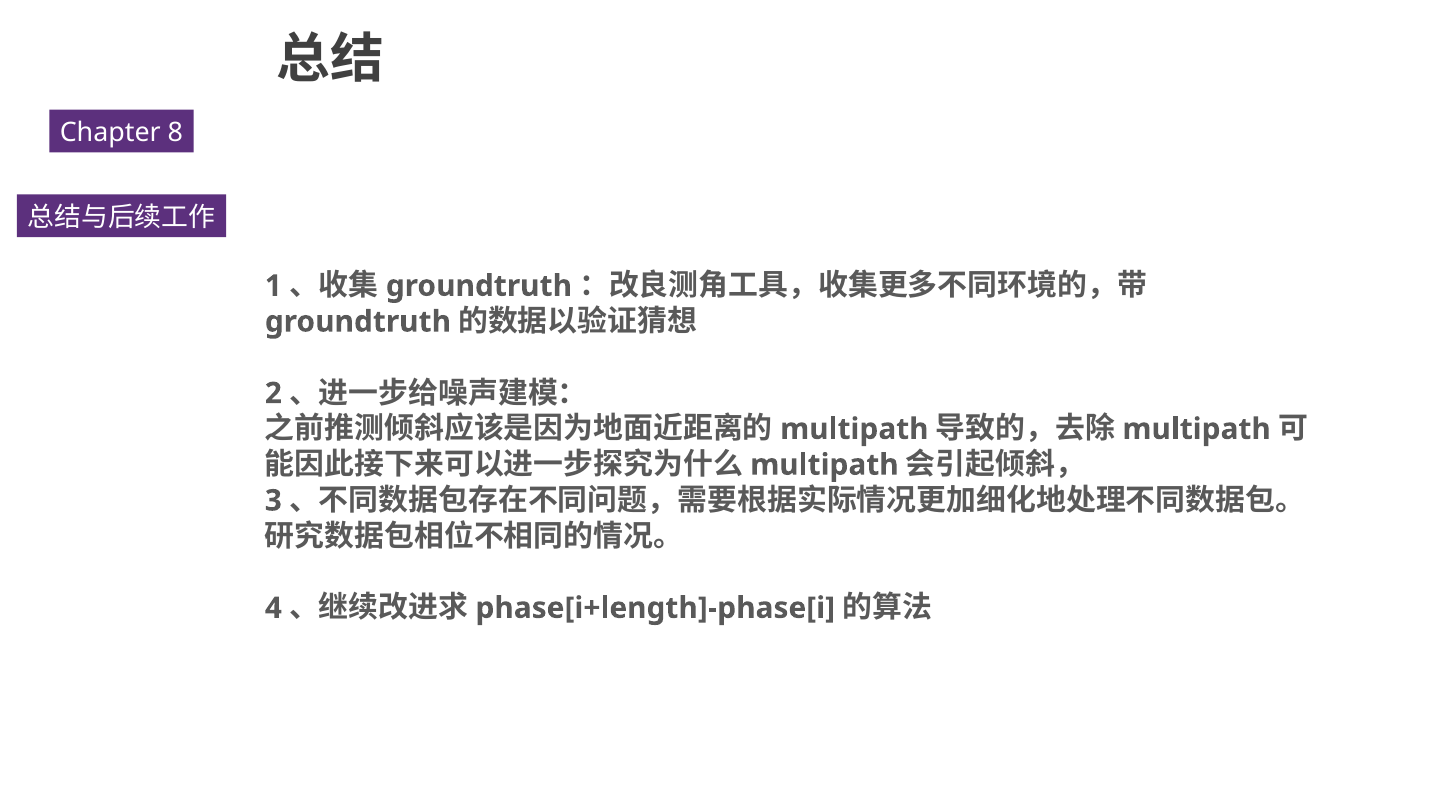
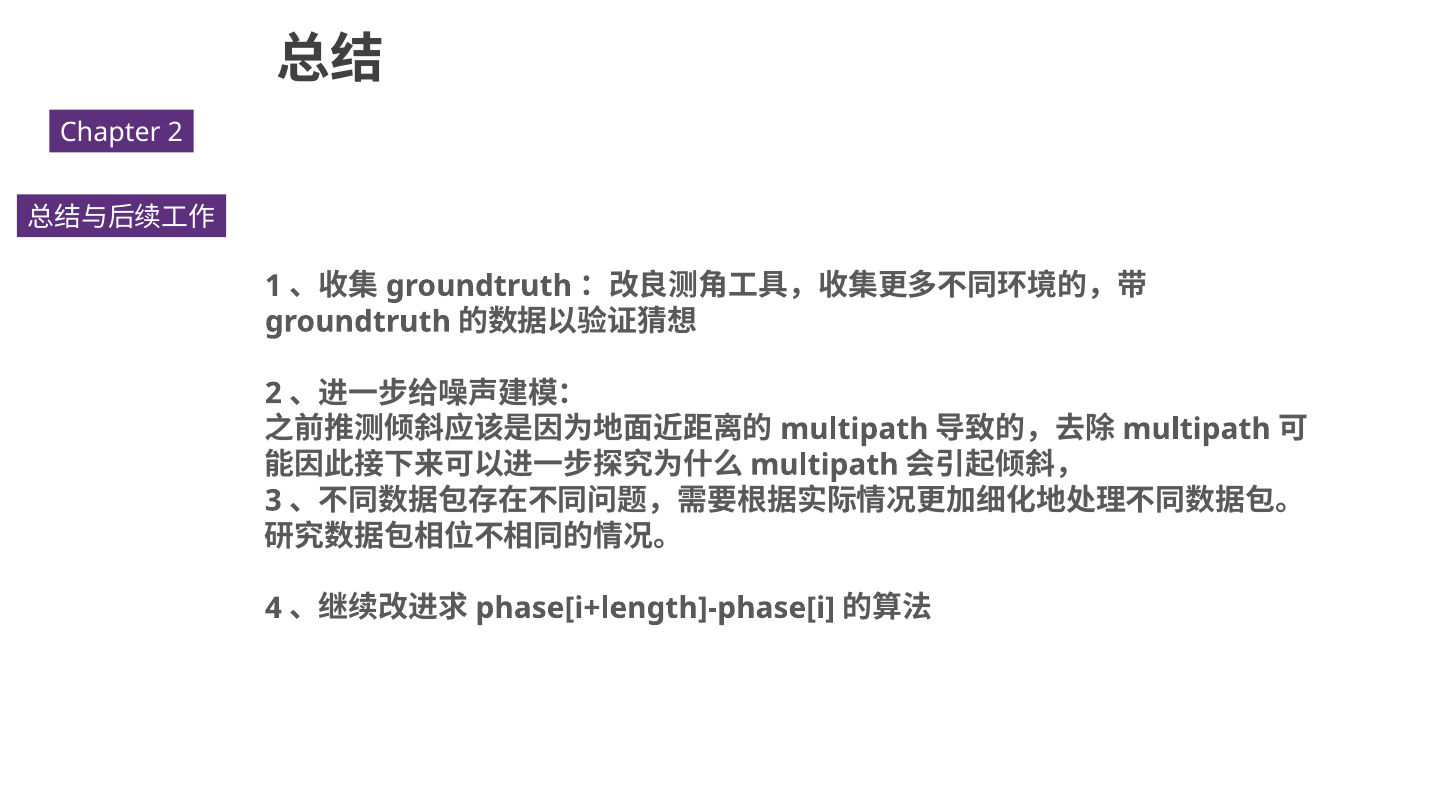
Chapter 8: 8 -> 2
